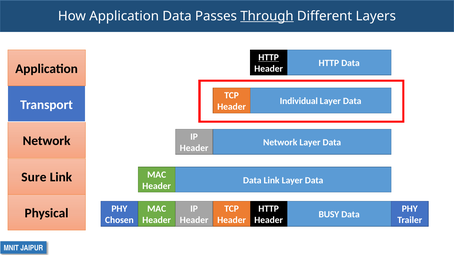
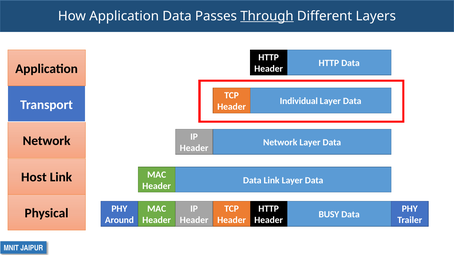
HTTP at (269, 58) underline: present -> none
Sure: Sure -> Host
Chosen: Chosen -> Around
